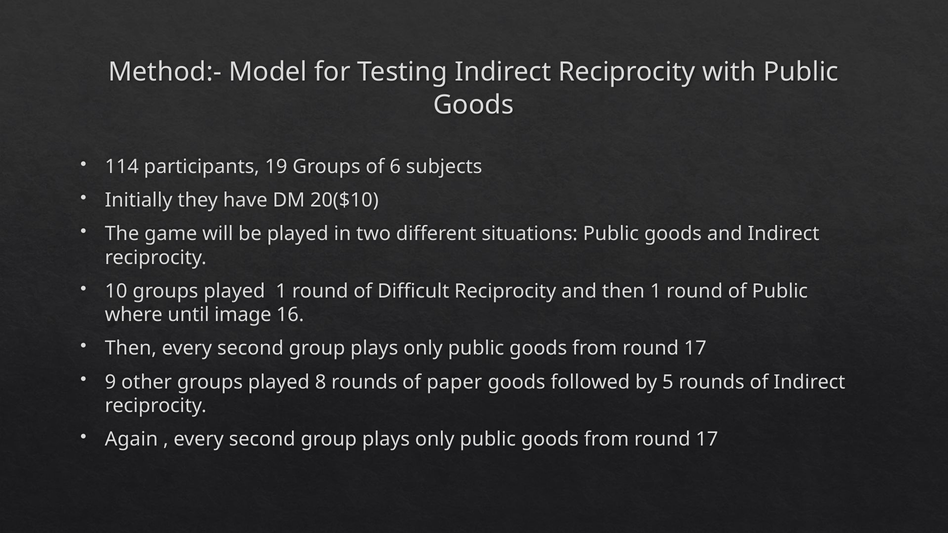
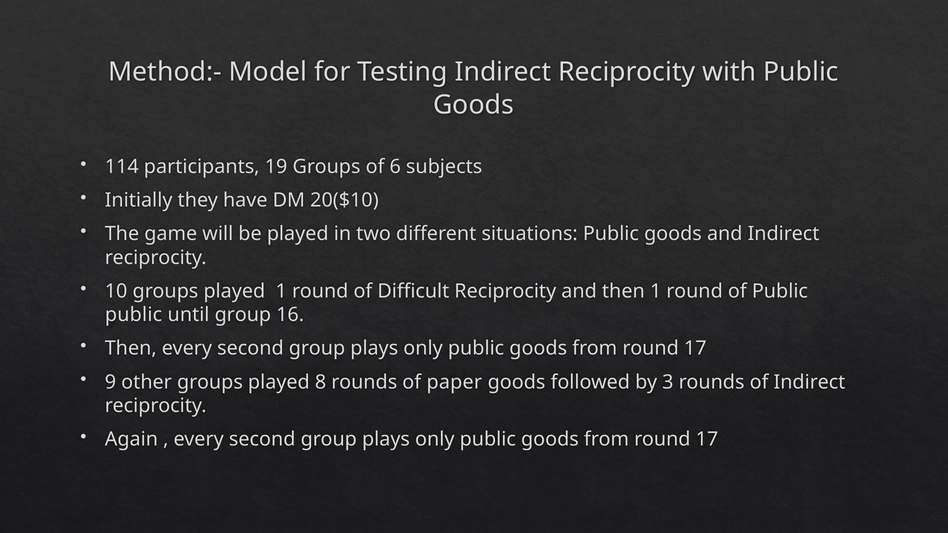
where at (134, 315): where -> public
until image: image -> group
5: 5 -> 3
